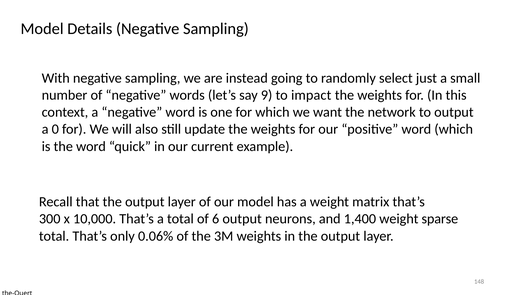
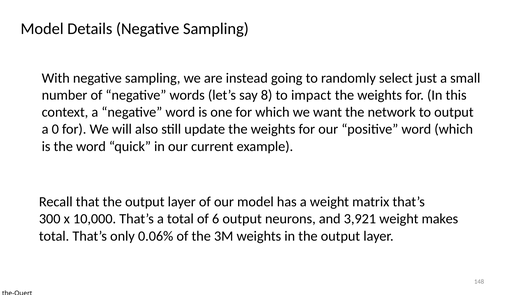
9: 9 -> 8
1,400: 1,400 -> 3,921
sparse: sparse -> makes
